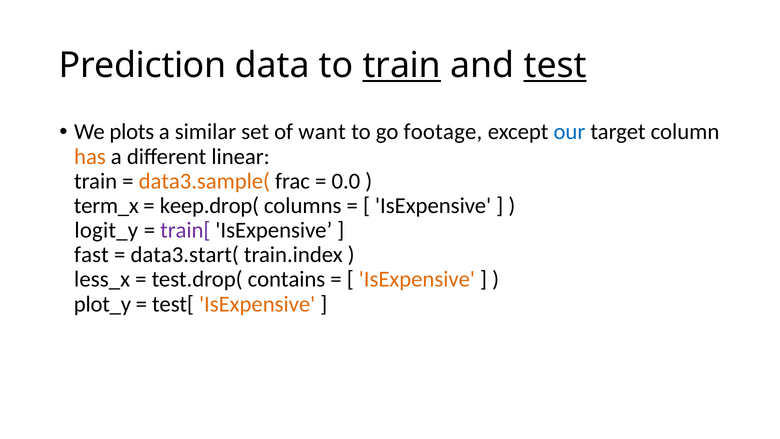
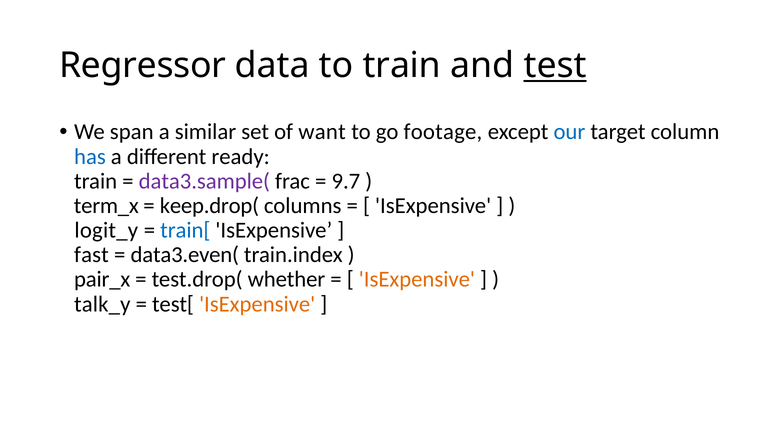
Prediction: Prediction -> Regressor
train at (402, 66) underline: present -> none
plots: plots -> span
has colour: orange -> blue
linear: linear -> ready
data3.sample( colour: orange -> purple
0.0: 0.0 -> 9.7
train[ colour: purple -> blue
data3.start(: data3.start( -> data3.even(
less_x: less_x -> pair_x
contains: contains -> whether
plot_y: plot_y -> talk_y
